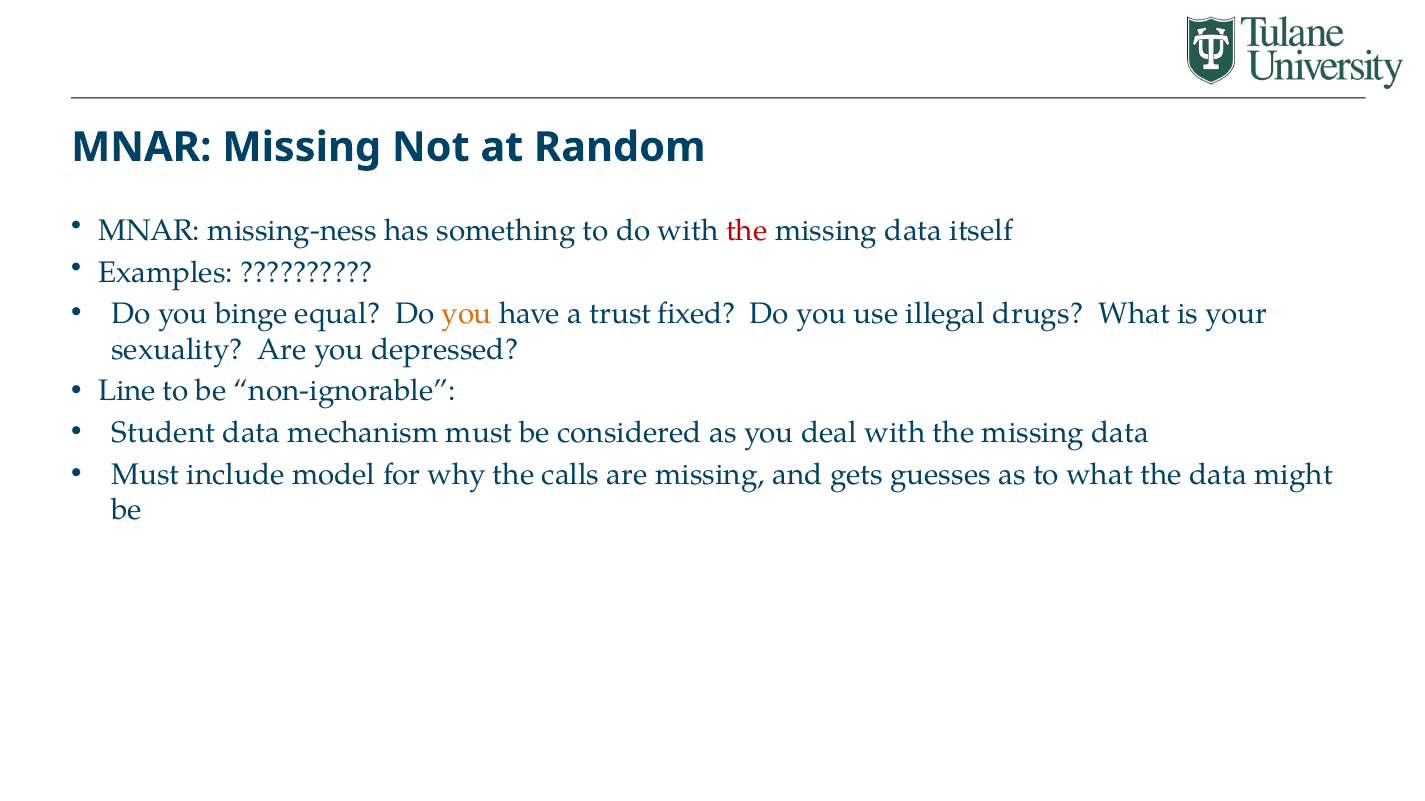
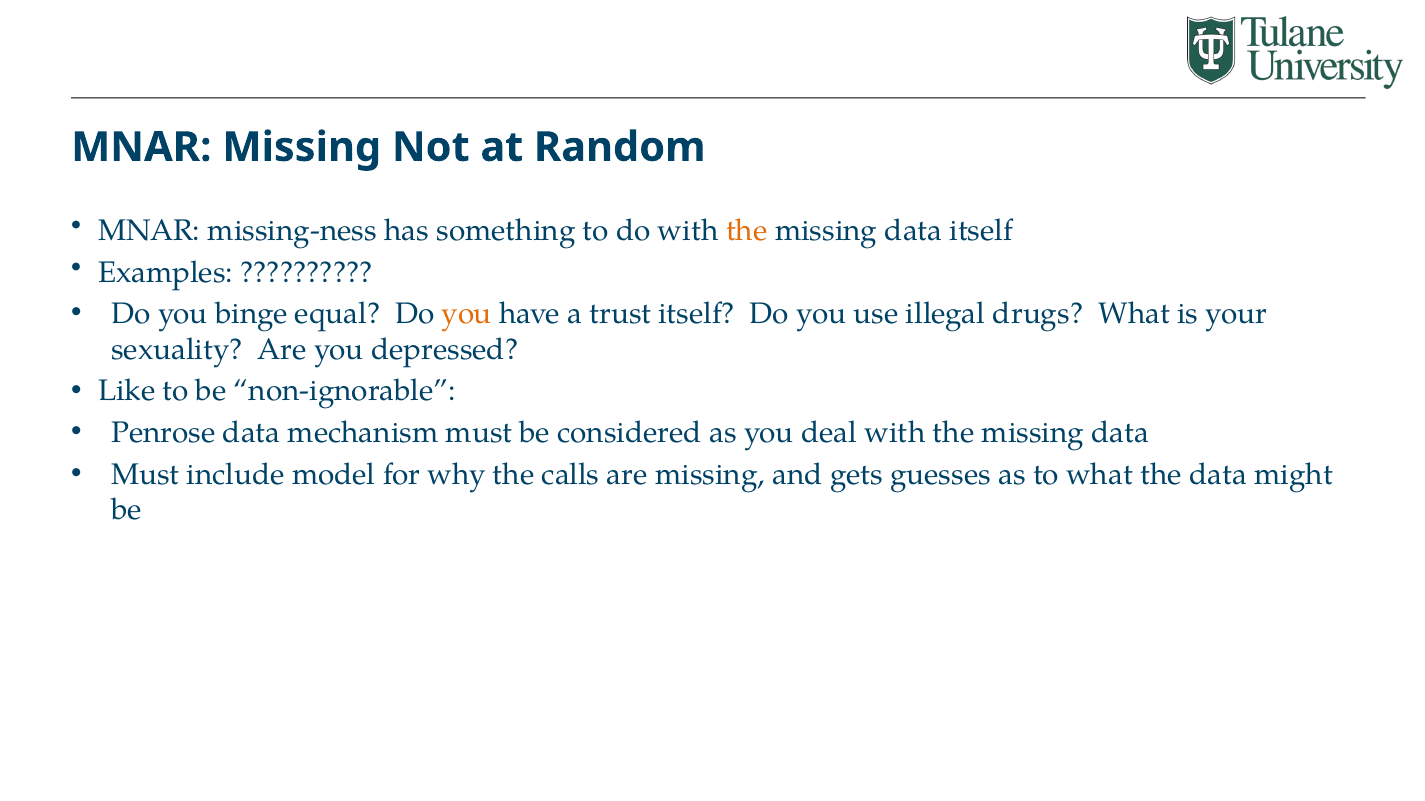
the at (747, 231) colour: red -> orange
trust fixed: fixed -> itself
Line: Line -> Like
Student: Student -> Penrose
